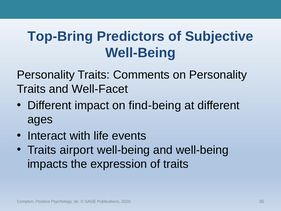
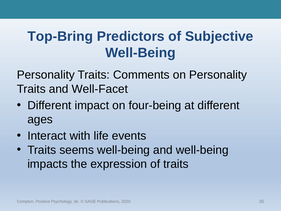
find-being: find-being -> four-being
airport: airport -> seems
